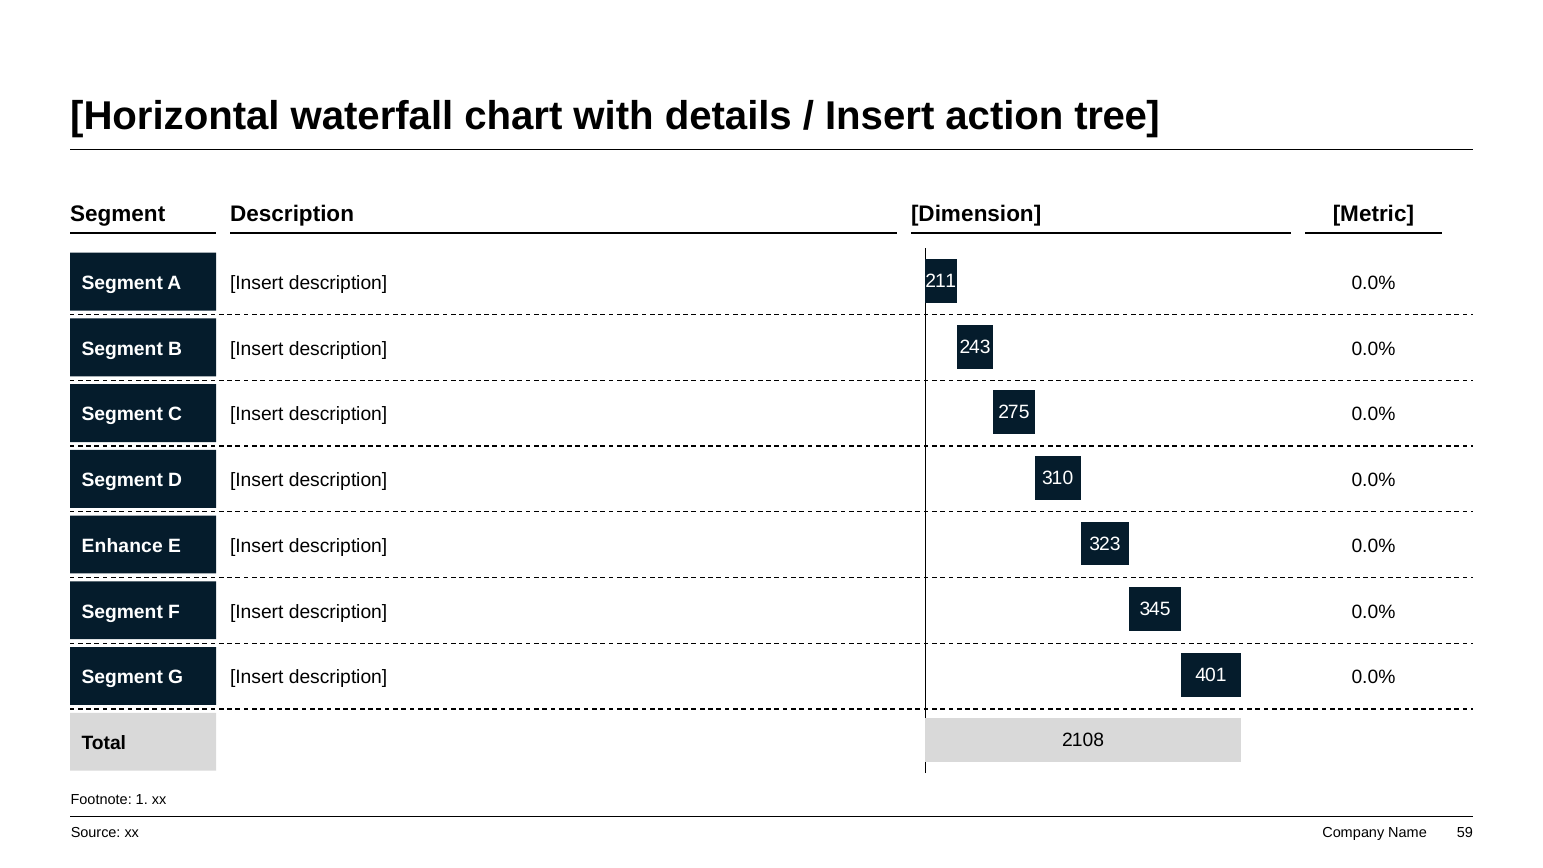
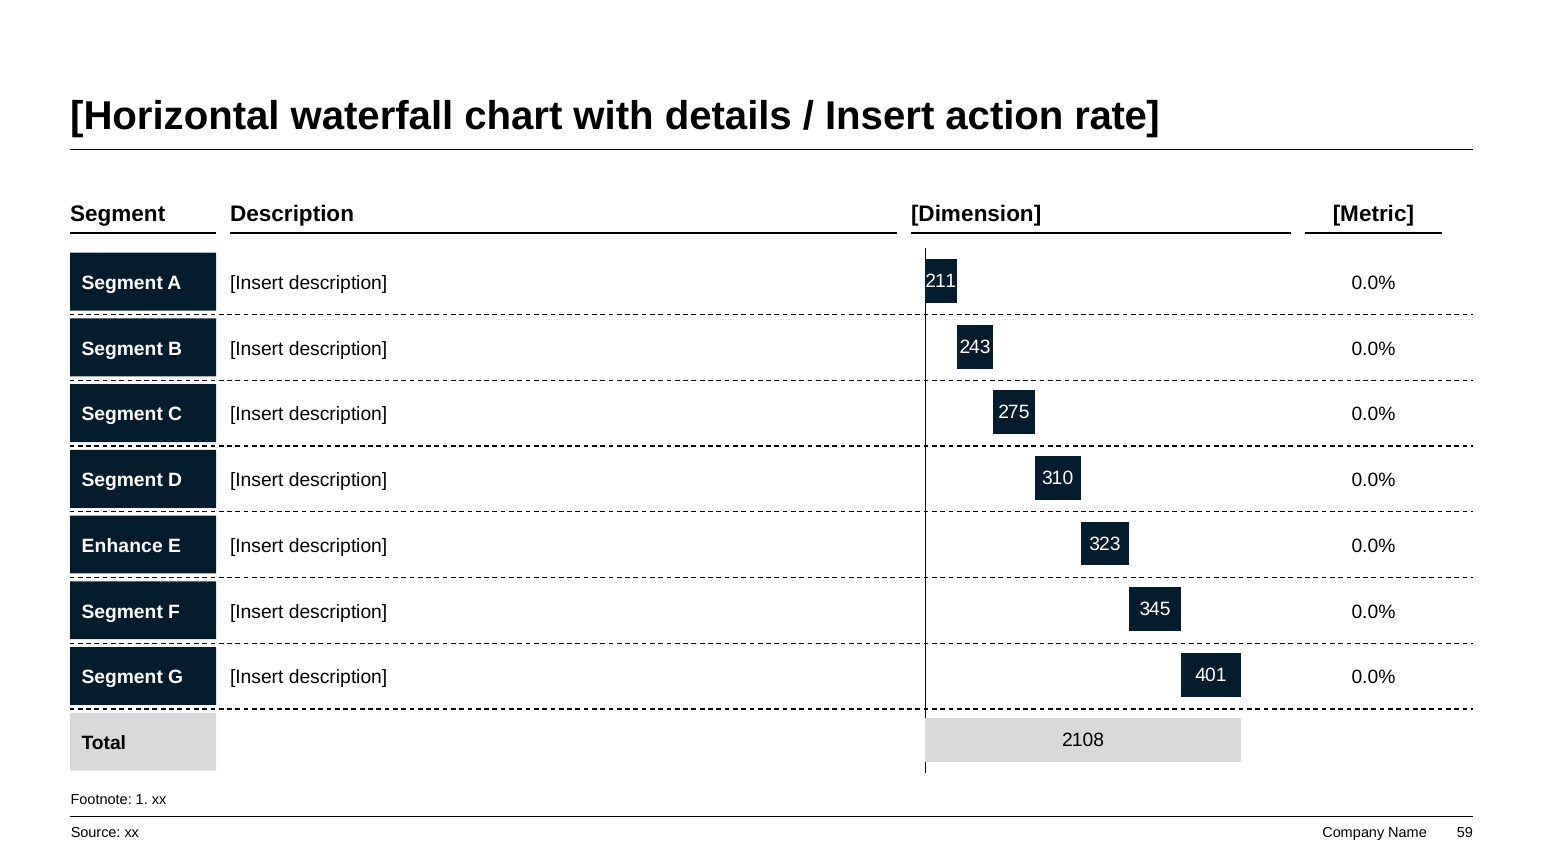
tree: tree -> rate
